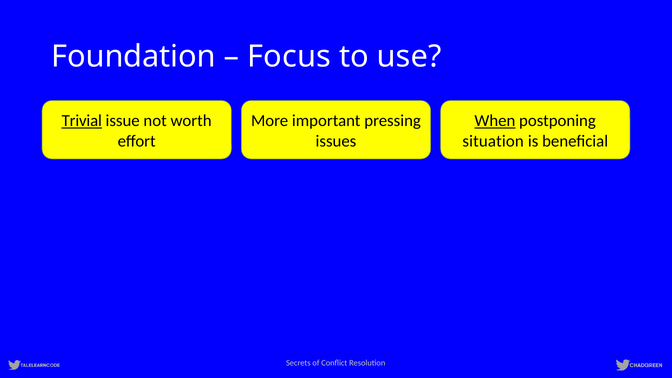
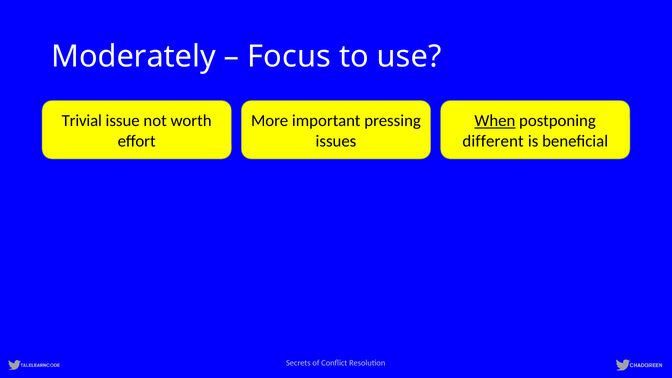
Foundation: Foundation -> Moderately
Trivial underline: present -> none
situation: situation -> different
